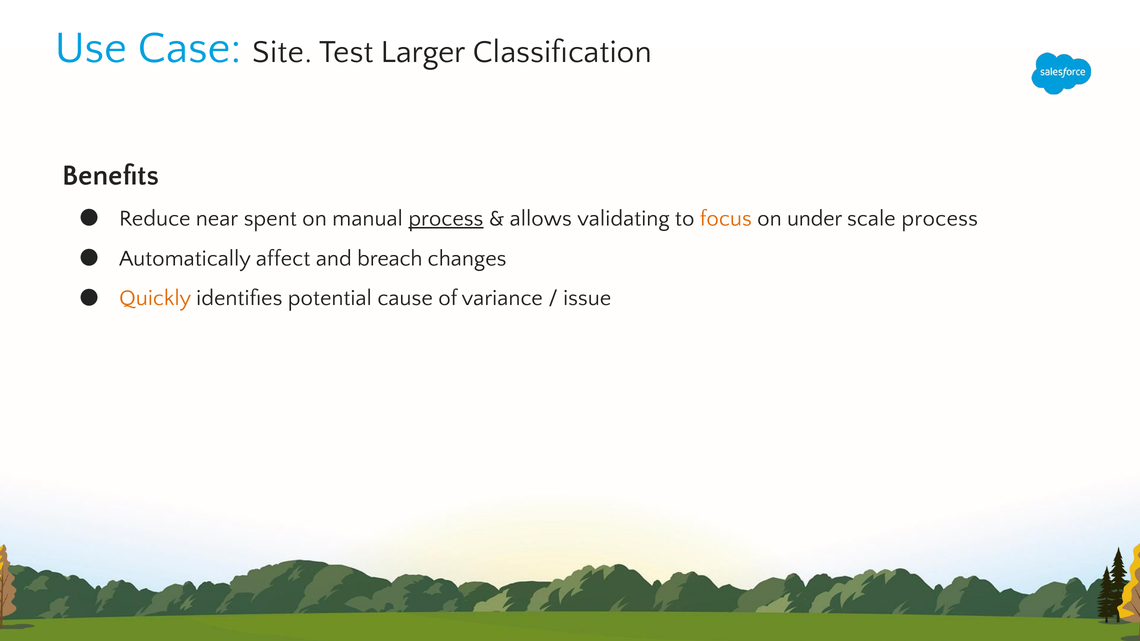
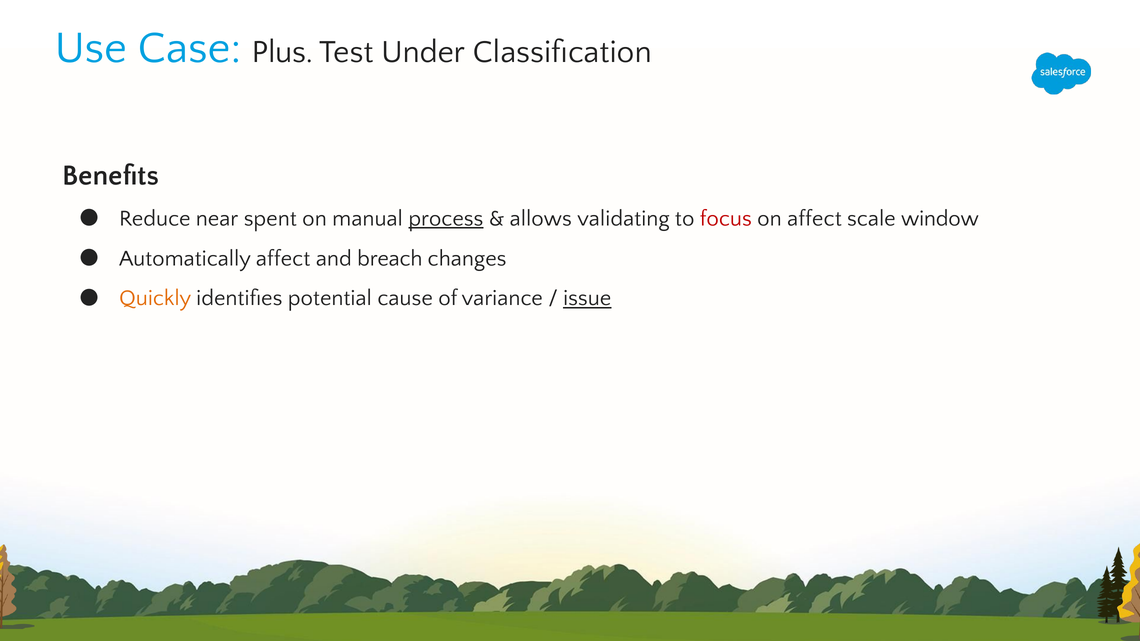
Site: Site -> Plus
Larger: Larger -> Under
focus colour: orange -> red
on under: under -> affect
scale process: process -> window
issue underline: none -> present
